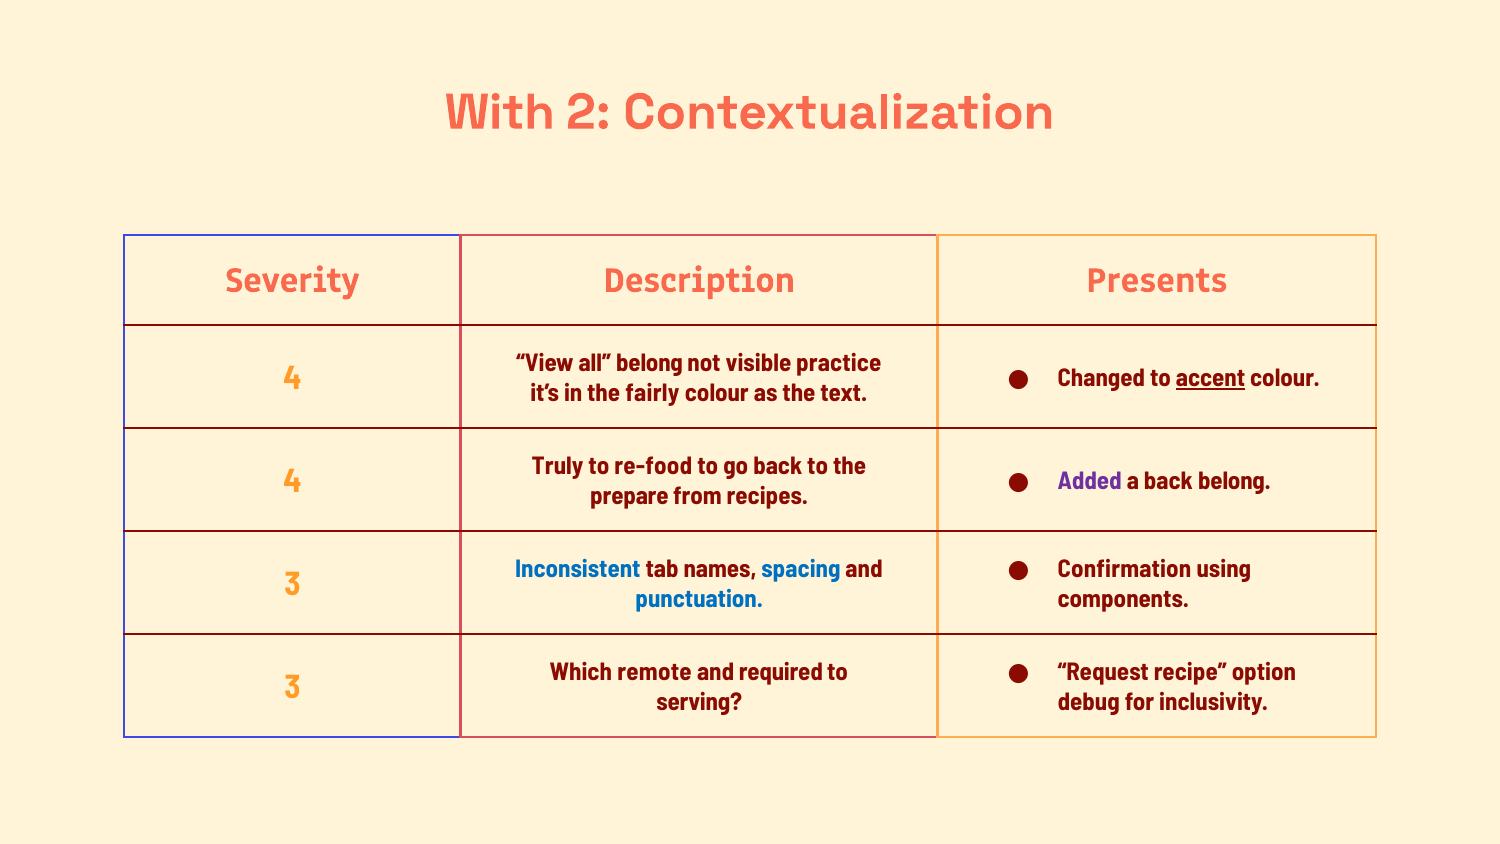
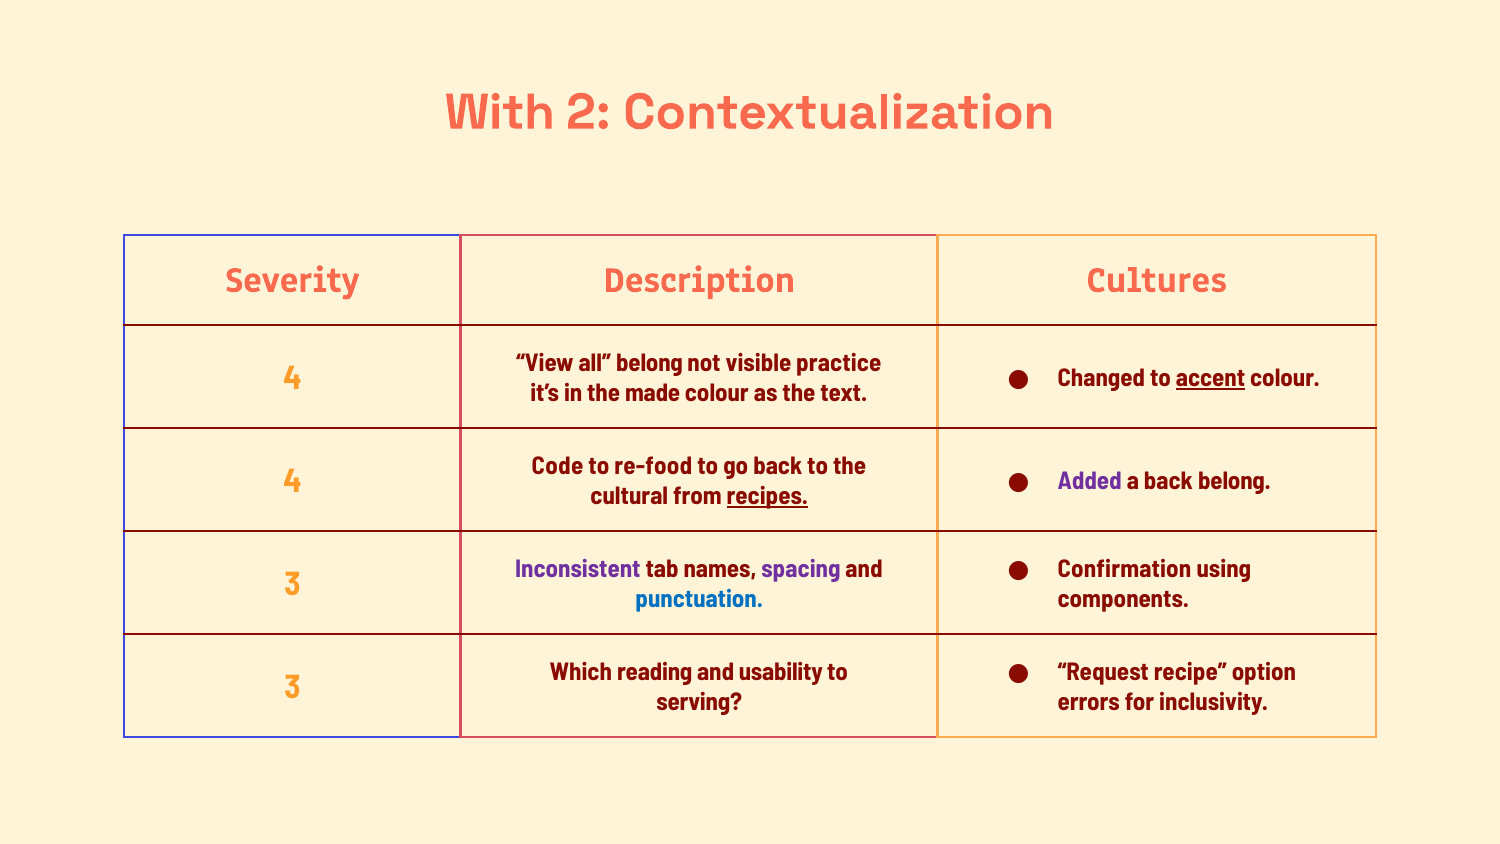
Presents: Presents -> Cultures
fairly: fairly -> made
Truly: Truly -> Code
prepare: prepare -> cultural
recipes underline: none -> present
Inconsistent colour: blue -> purple
spacing colour: blue -> purple
remote: remote -> reading
required: required -> usability
debug: debug -> errors
